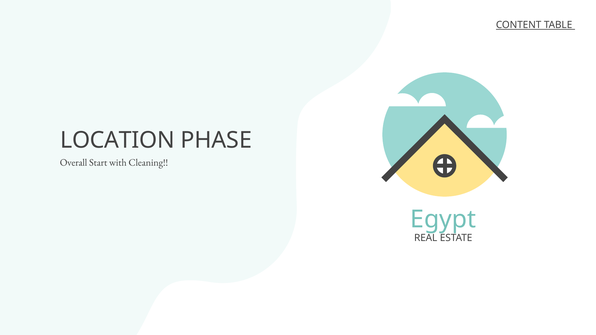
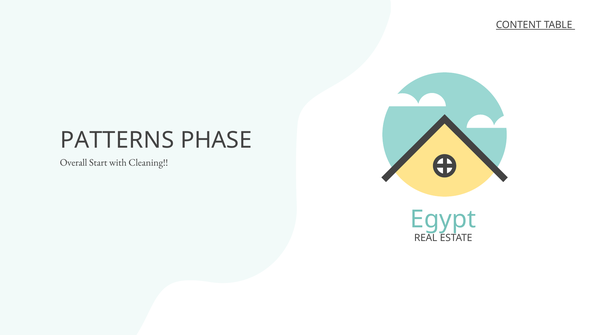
LOCATION: LOCATION -> PATTERNS
